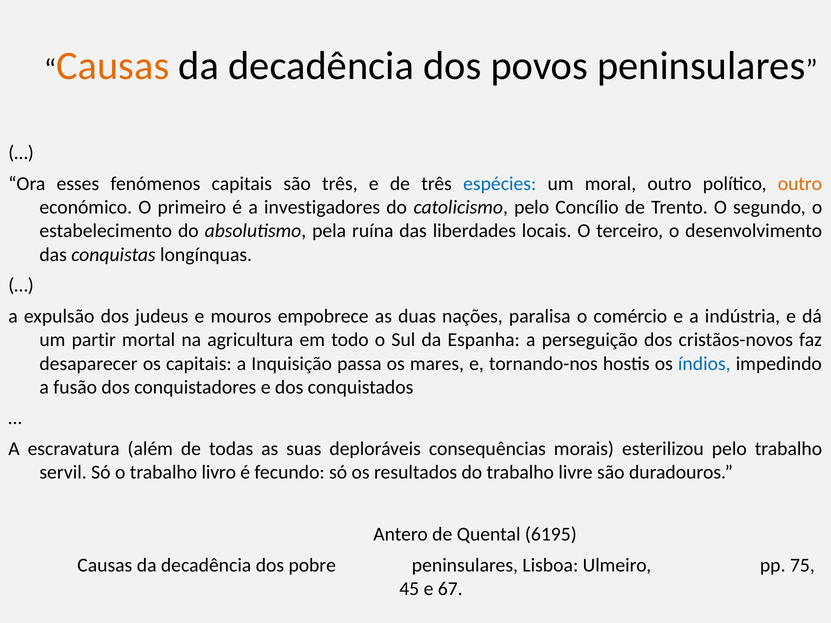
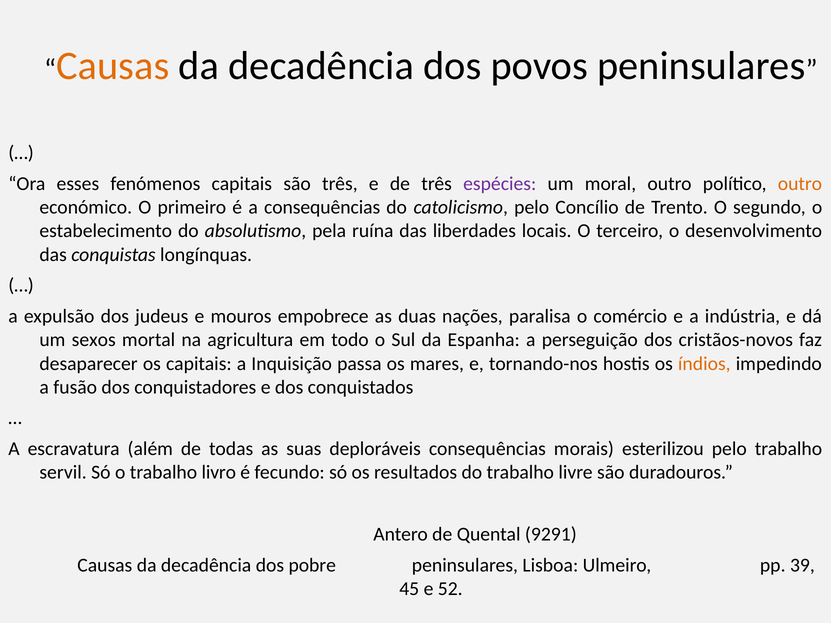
espécies colour: blue -> purple
a investigadores: investigadores -> consequências
partir: partir -> sexos
índios colour: blue -> orange
6195: 6195 -> 9291
75: 75 -> 39
67: 67 -> 52
